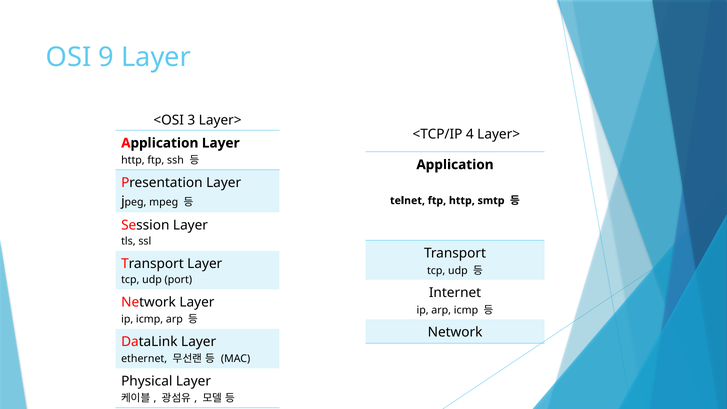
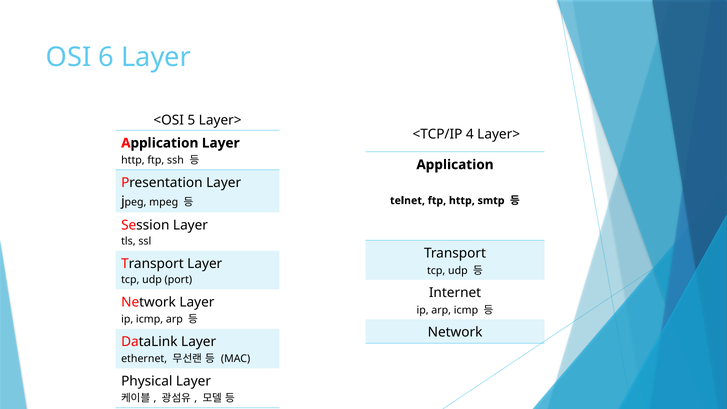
9: 9 -> 6
3: 3 -> 5
